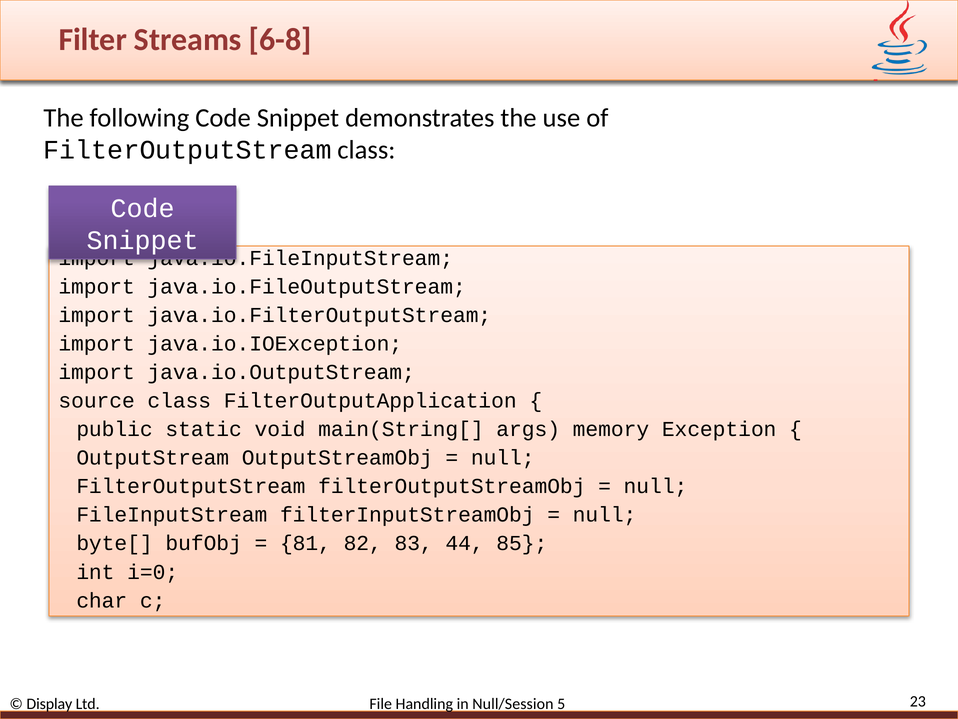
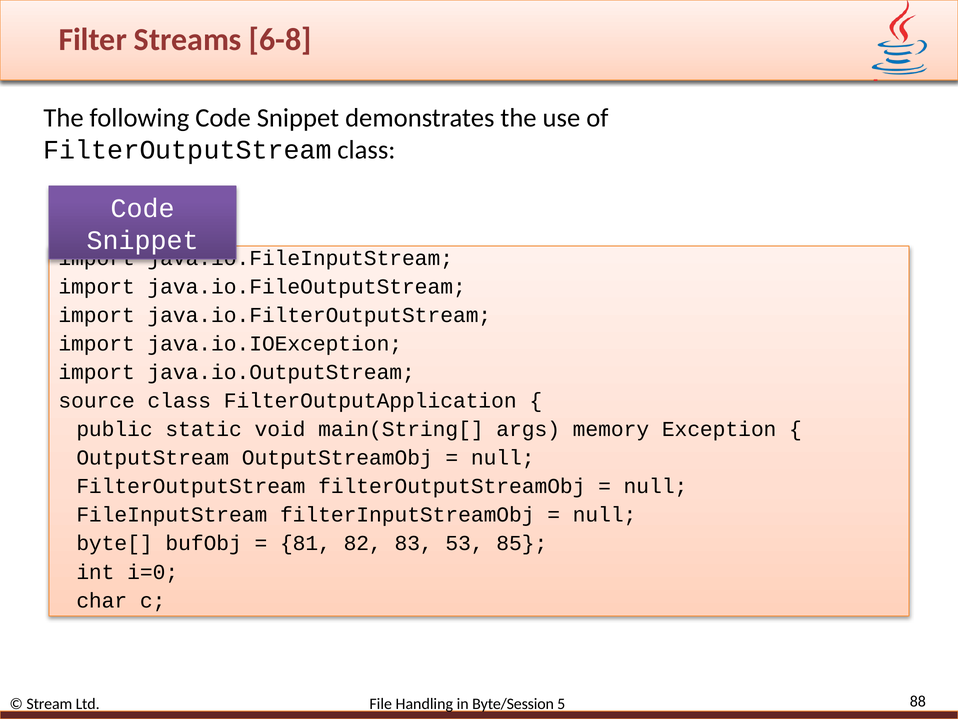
44: 44 -> 53
Display: Display -> Stream
Null/Session: Null/Session -> Byte/Session
23: 23 -> 88
